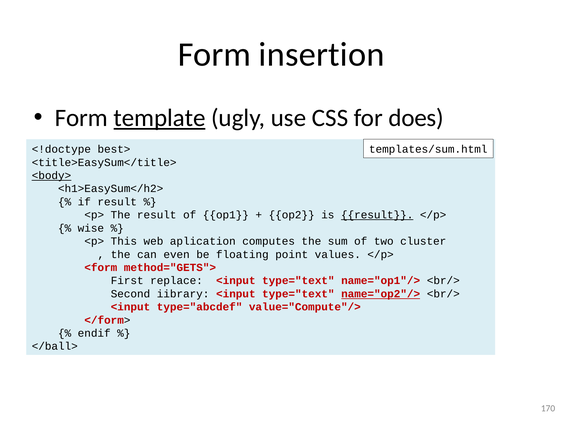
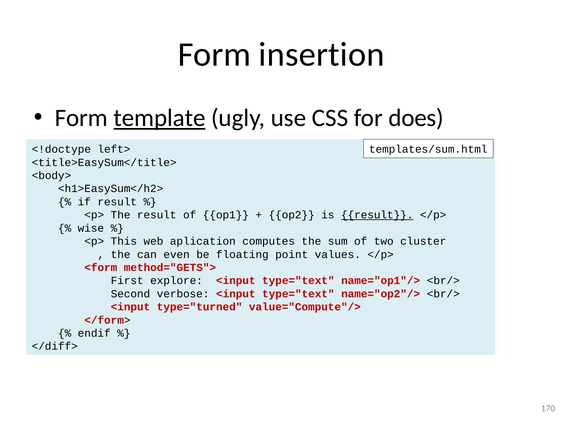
best>: best> -> left>
<body> underline: present -> none
replace: replace -> explore
iibrary: iibrary -> verbose
name="op2"/> underline: present -> none
type="abcdef: type="abcdef -> type="turned
</ball>: </ball> -> </diff>
